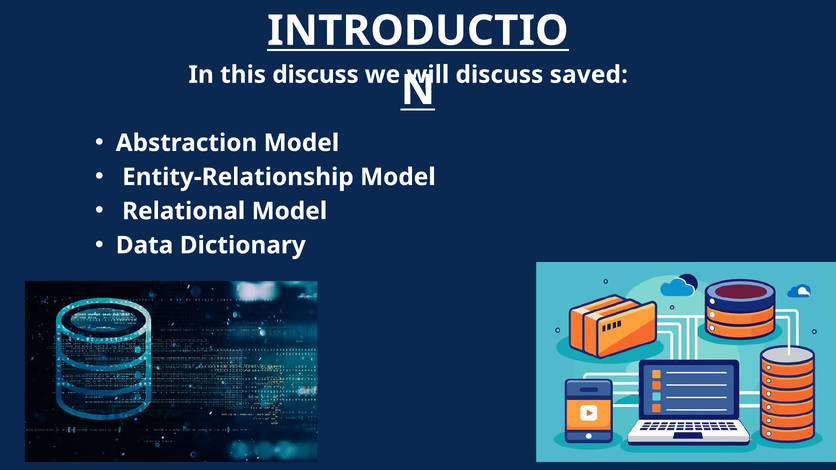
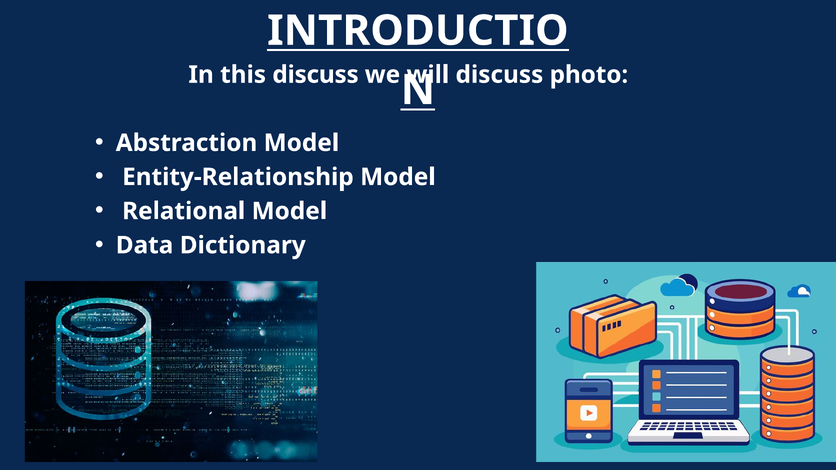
saved: saved -> photo
